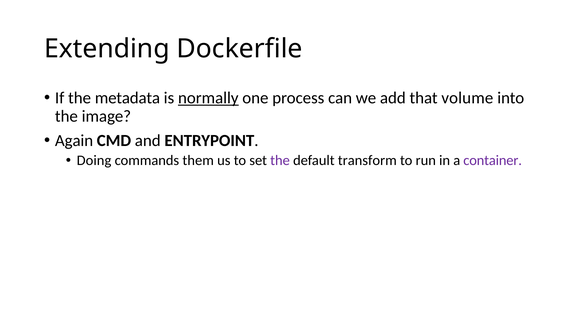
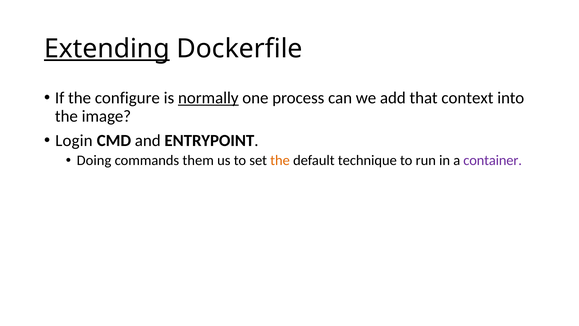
Extending underline: none -> present
metadata: metadata -> configure
volume: volume -> context
Again: Again -> Login
the at (280, 160) colour: purple -> orange
transform: transform -> technique
